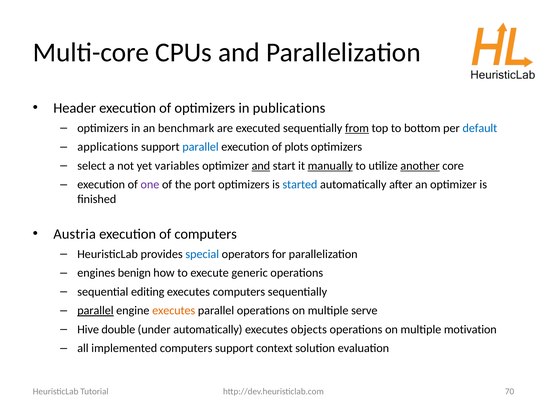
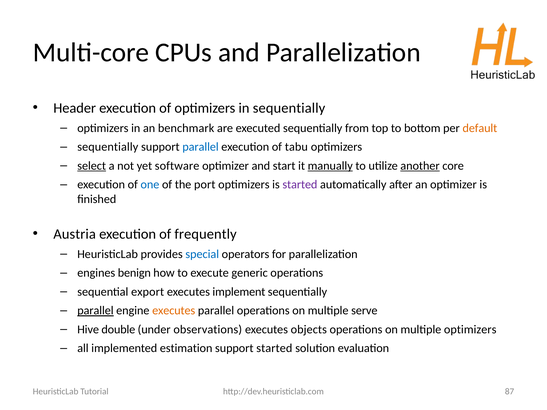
in publications: publications -> sequentially
from underline: present -> none
default colour: blue -> orange
applications at (108, 147): applications -> sequentially
plots: plots -> tabu
select underline: none -> present
variables: variables -> software
and at (261, 166) underline: present -> none
one colour: purple -> blue
started at (300, 185) colour: blue -> purple
of computers: computers -> frequently
editing: editing -> export
executes computers: computers -> implement
under automatically: automatically -> observations
multiple motivation: motivation -> optimizers
implemented computers: computers -> estimation
support context: context -> started
70: 70 -> 87
